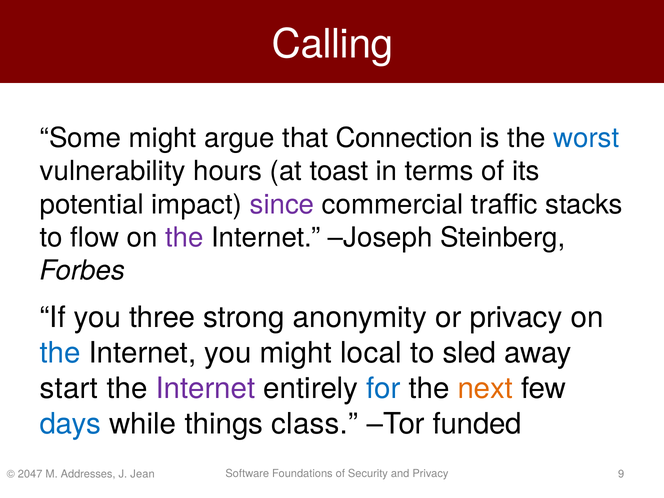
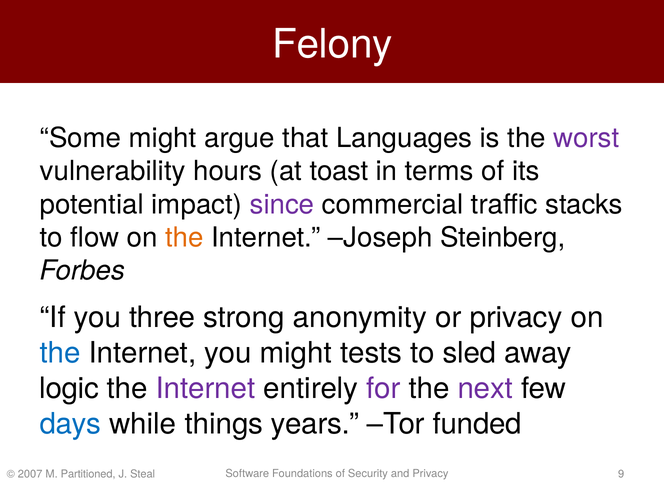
Calling: Calling -> Felony
Connection: Connection -> Languages
worst colour: blue -> purple
the at (184, 238) colour: purple -> orange
local: local -> tests
start: start -> logic
for colour: blue -> purple
next colour: orange -> purple
class: class -> years
2047: 2047 -> 2007
Addresses: Addresses -> Partitioned
Jean: Jean -> Steal
